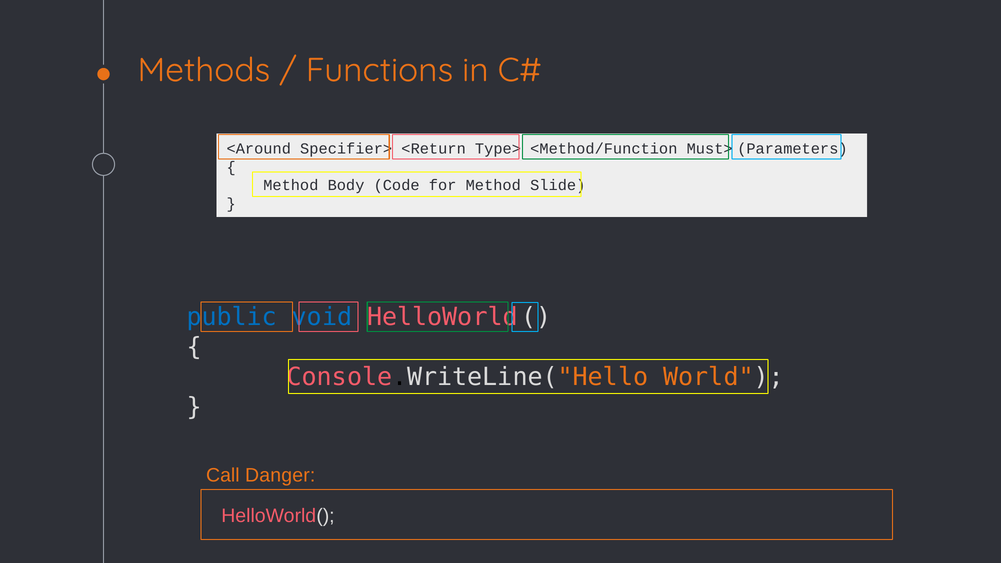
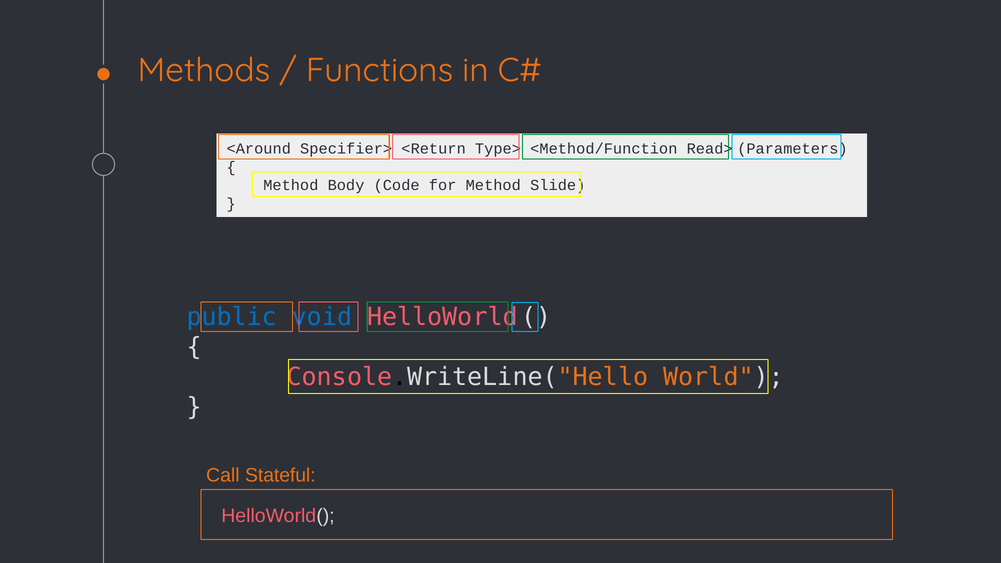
Must>: Must> -> Read>
Danger: Danger -> Stateful
